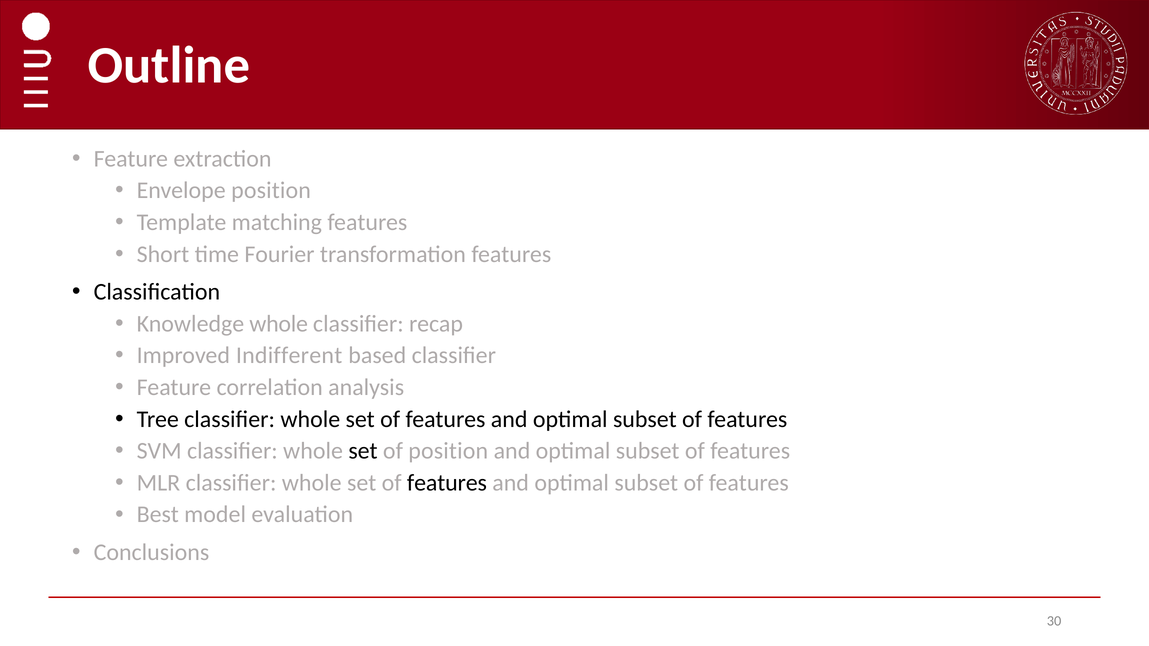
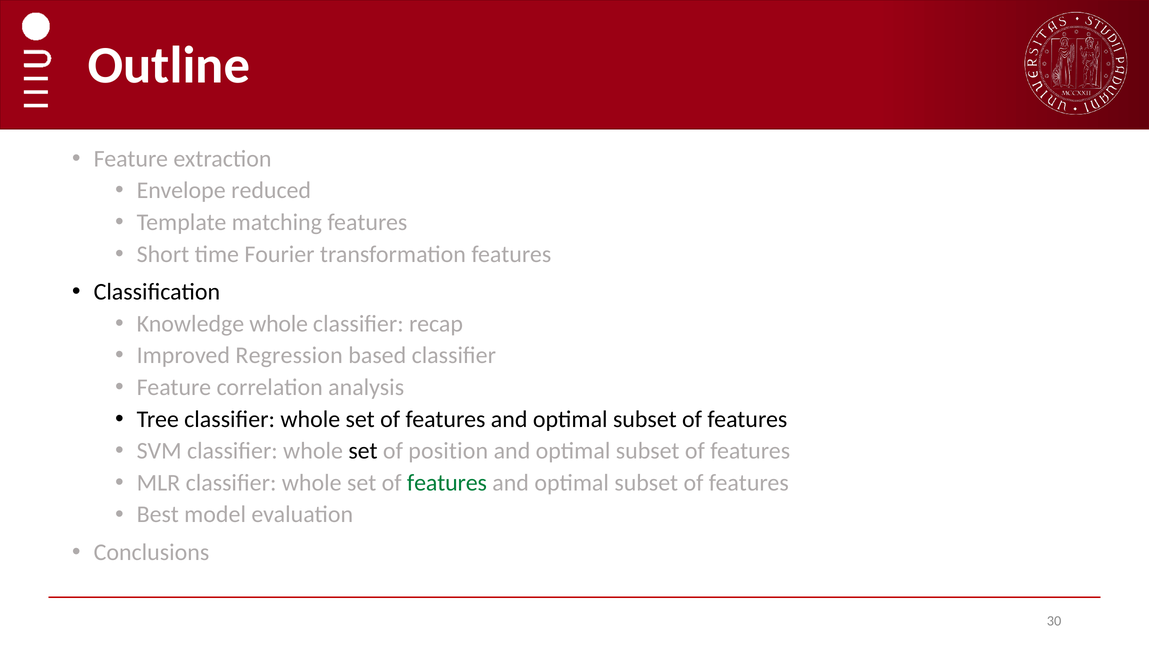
Envelope position: position -> reduced
Indifferent: Indifferent -> Regression
features at (447, 483) colour: black -> green
